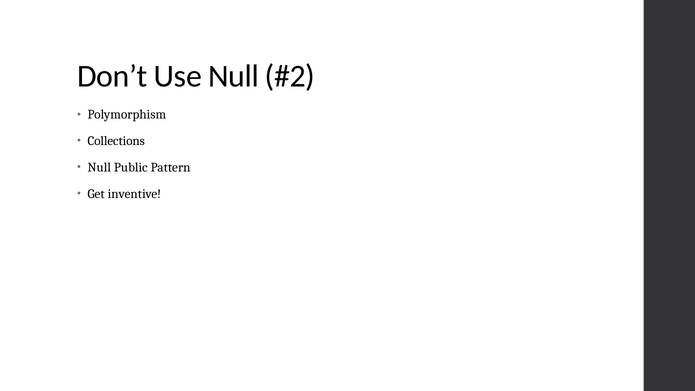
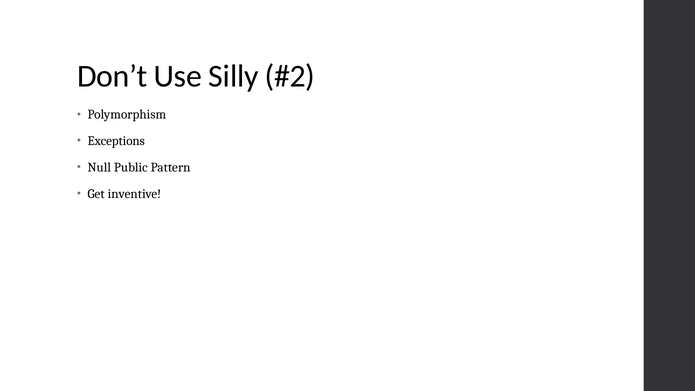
Use Null: Null -> Silly
Collections: Collections -> Exceptions
